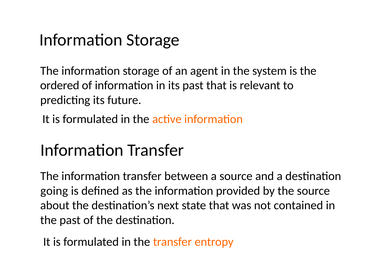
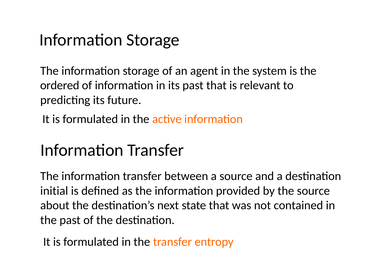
going: going -> initial
